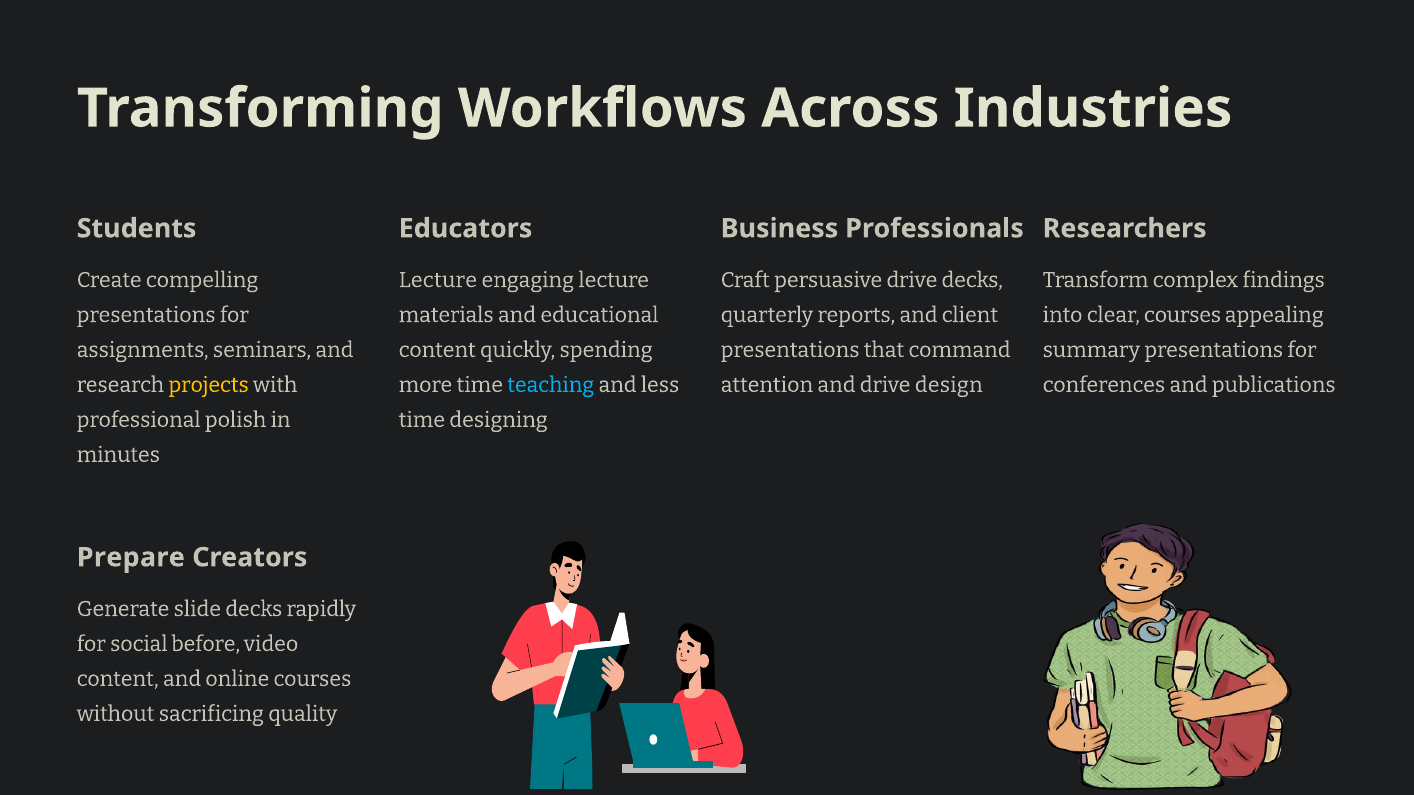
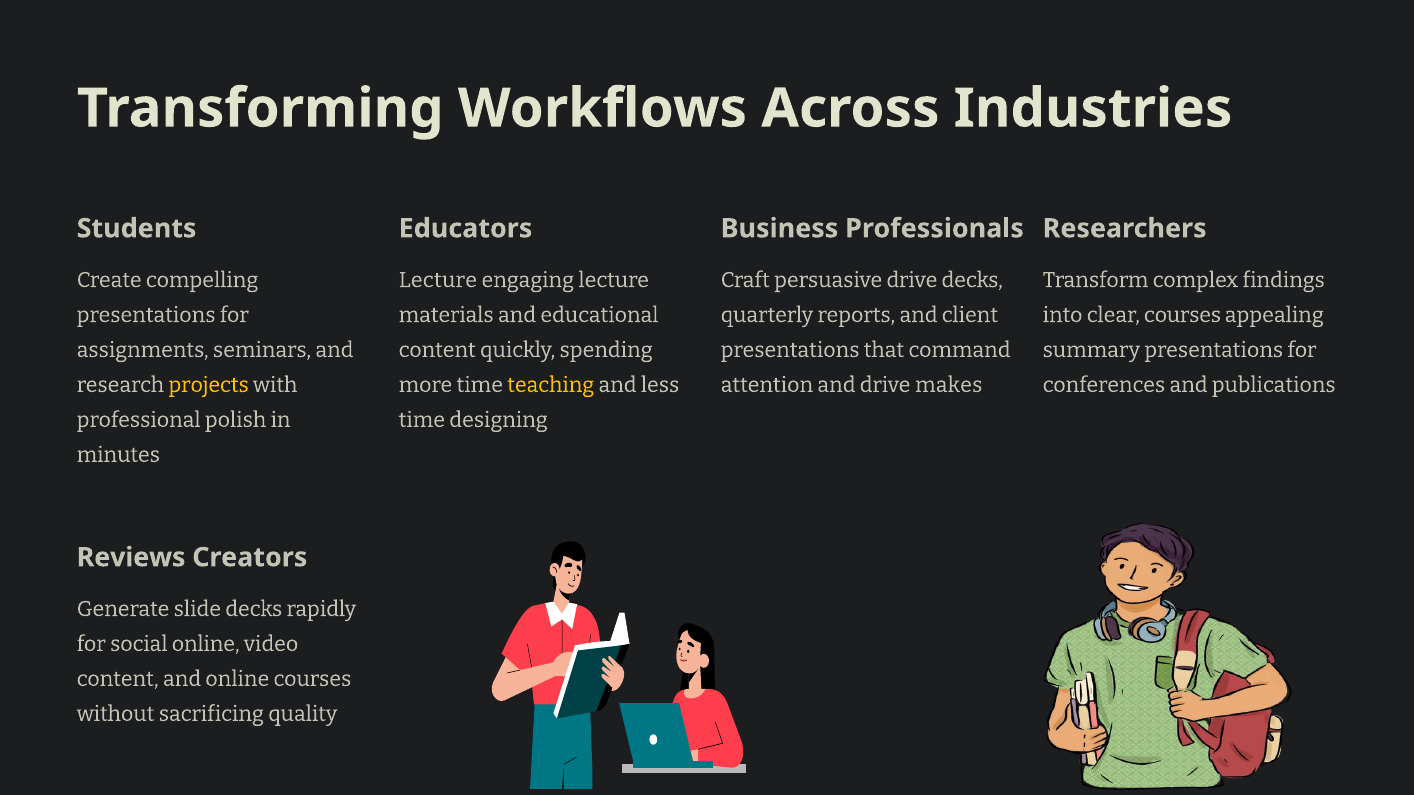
teaching colour: light blue -> yellow
design: design -> makes
Prepare: Prepare -> Reviews
social before: before -> online
